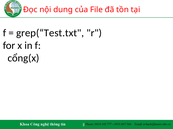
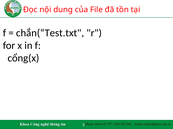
grep(“Test.txt: grep(“Test.txt -> chắn(“Test.txt
